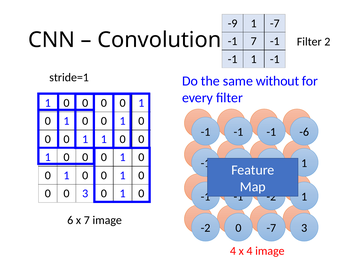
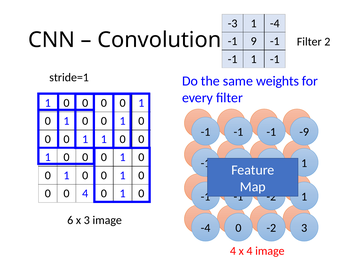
-9 at (233, 23): -9 -> -3
-7 at (275, 23): -7 -> -4
-1 7: 7 -> 9
without: without -> weights
-6: -6 -> -9
0 3: 3 -> 4
x 7: 7 -> 3
-2 at (206, 228): -2 -> -4
0 -7: -7 -> -2
